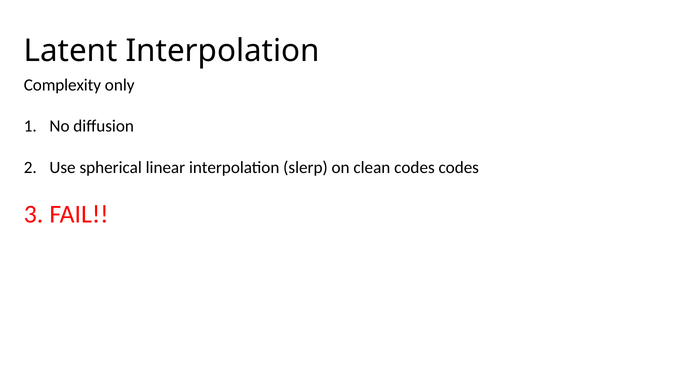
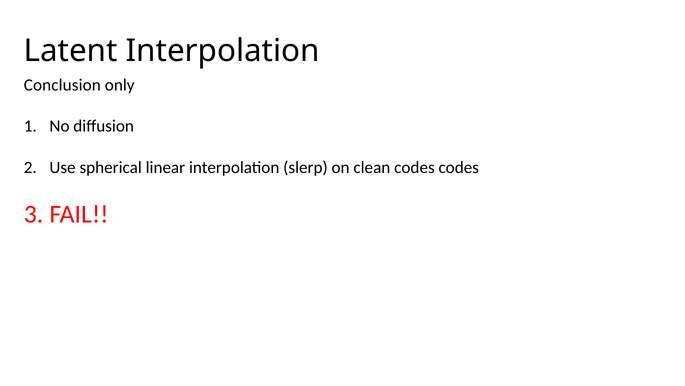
Complexity: Complexity -> Conclusion
